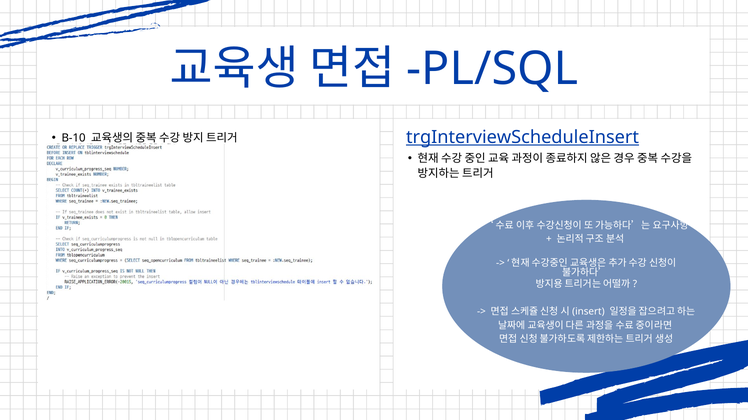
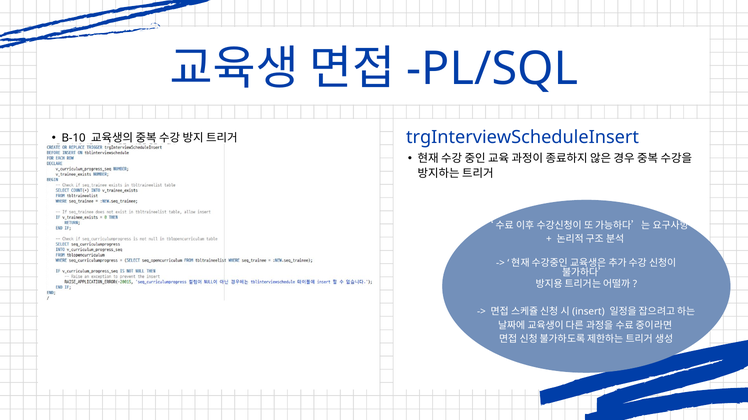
trgInterviewScheduleInsert underline: present -> none
